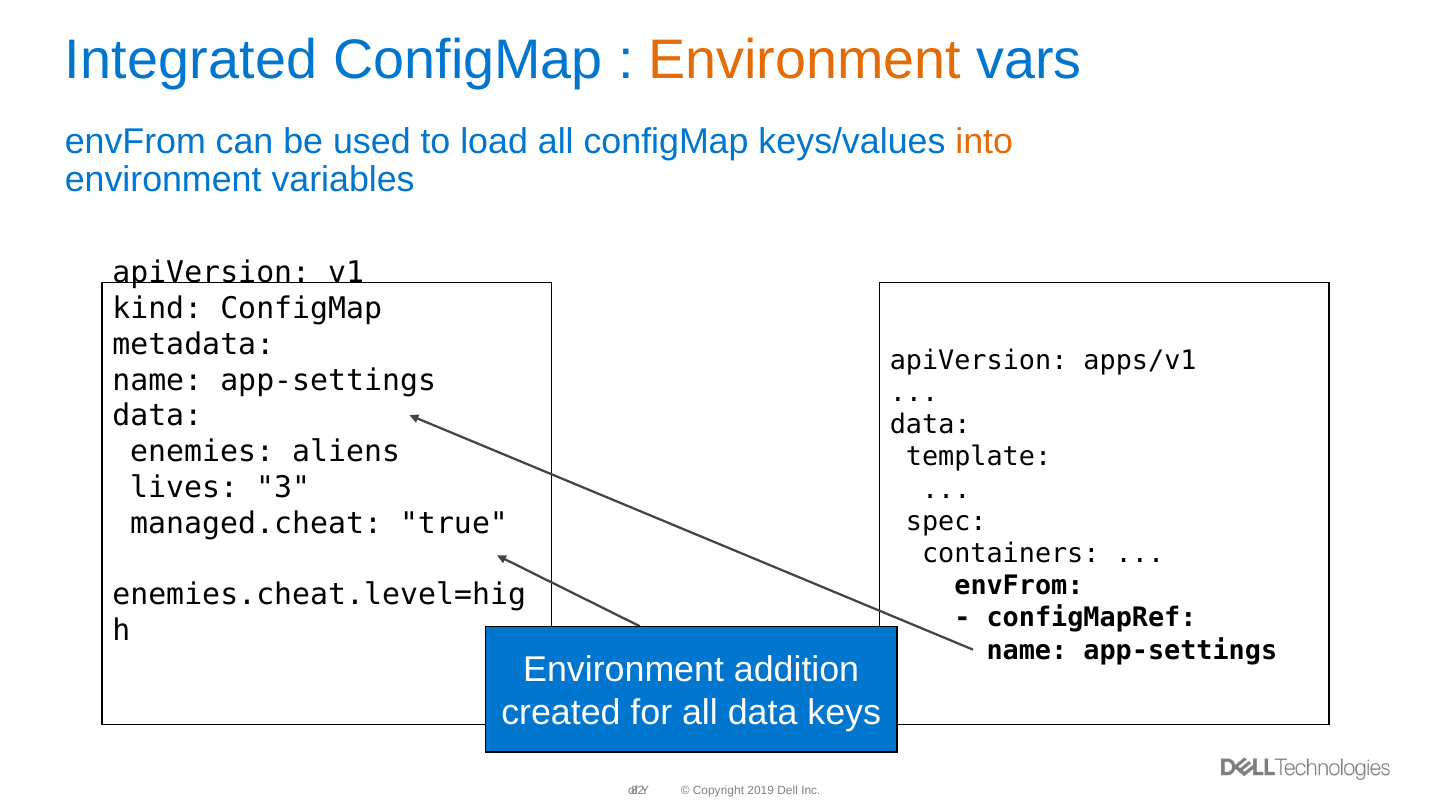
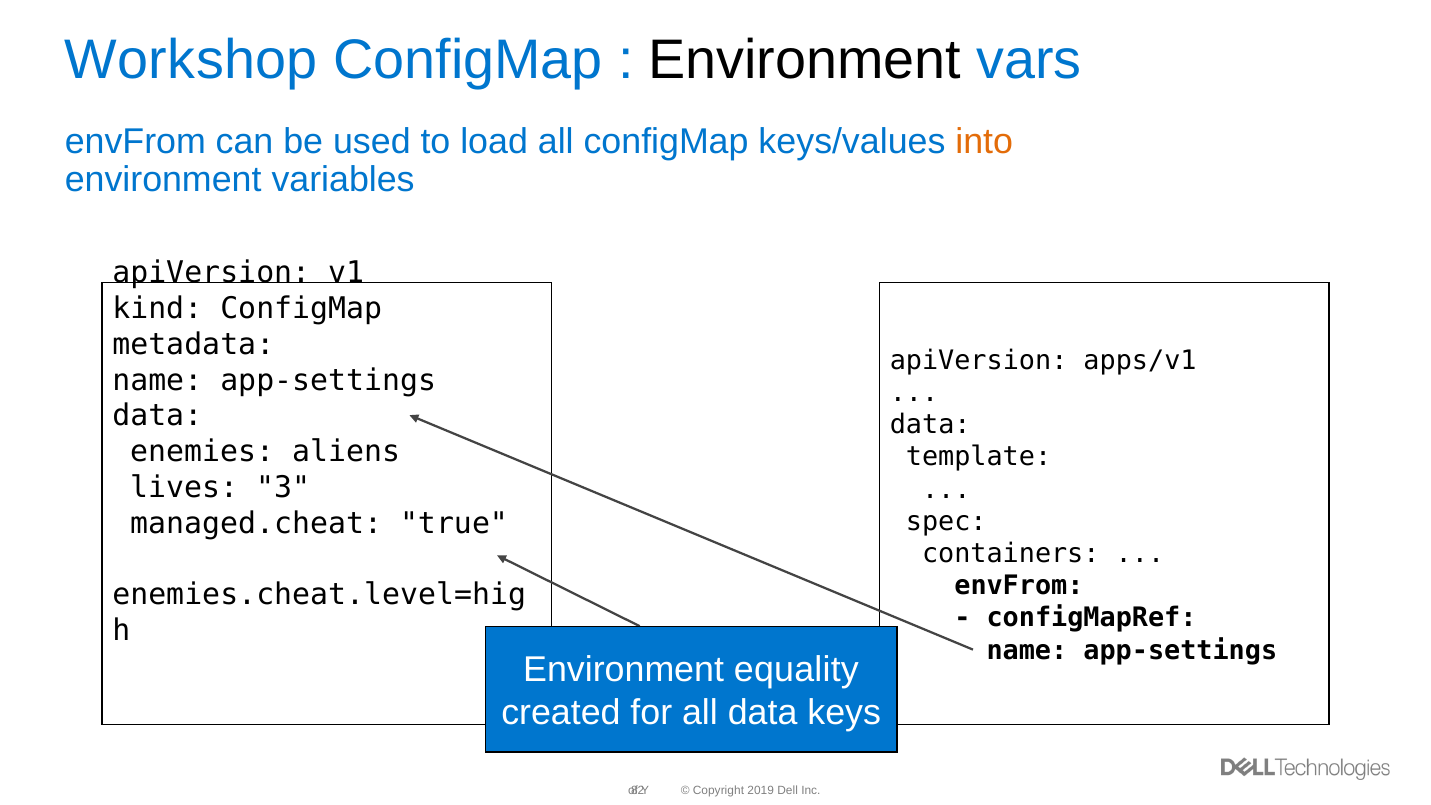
Integrated: Integrated -> Workshop
Environment at (805, 60) colour: orange -> black
addition: addition -> equality
